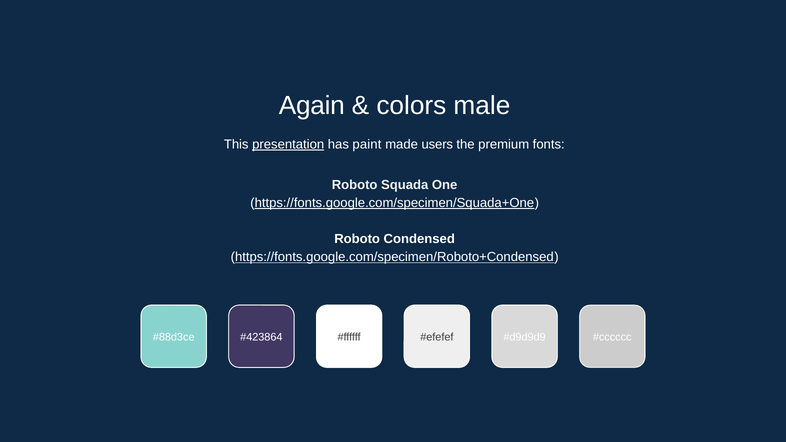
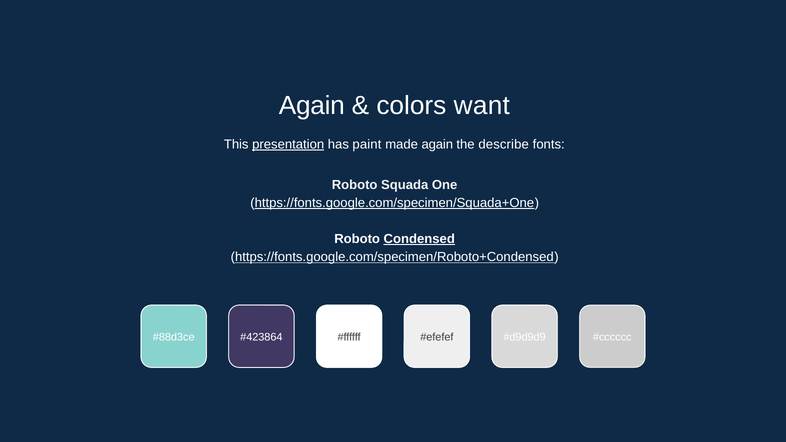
male: male -> want
made users: users -> again
premium: premium -> describe
Condensed underline: none -> present
